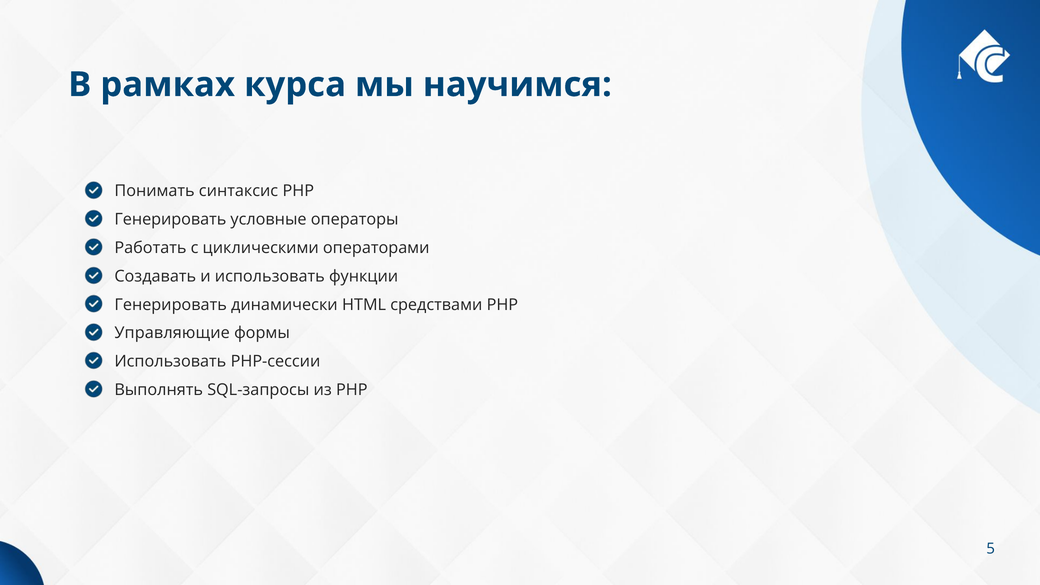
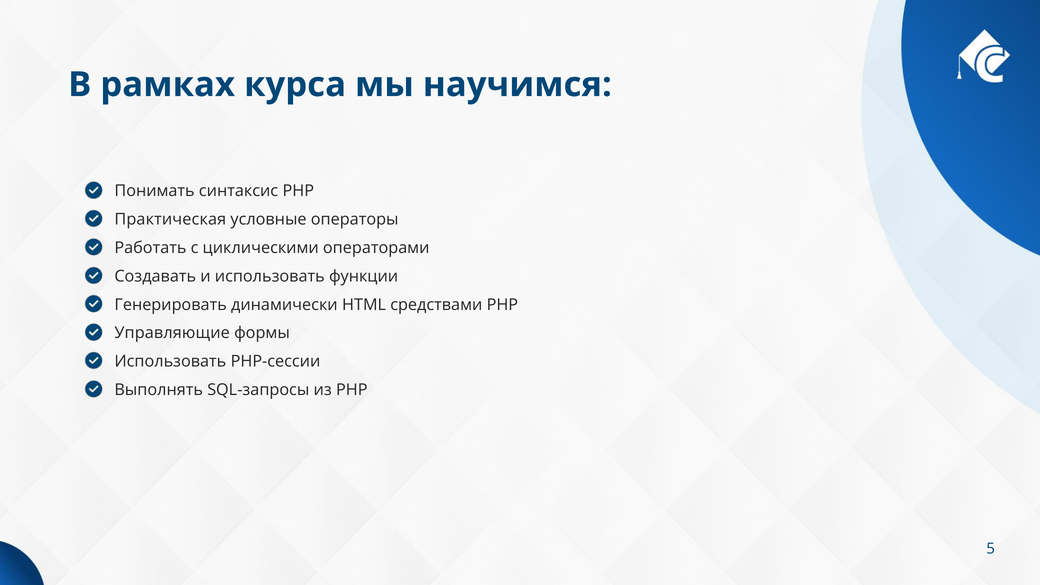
Генерировать at (170, 219): Генерировать -> Практическая
